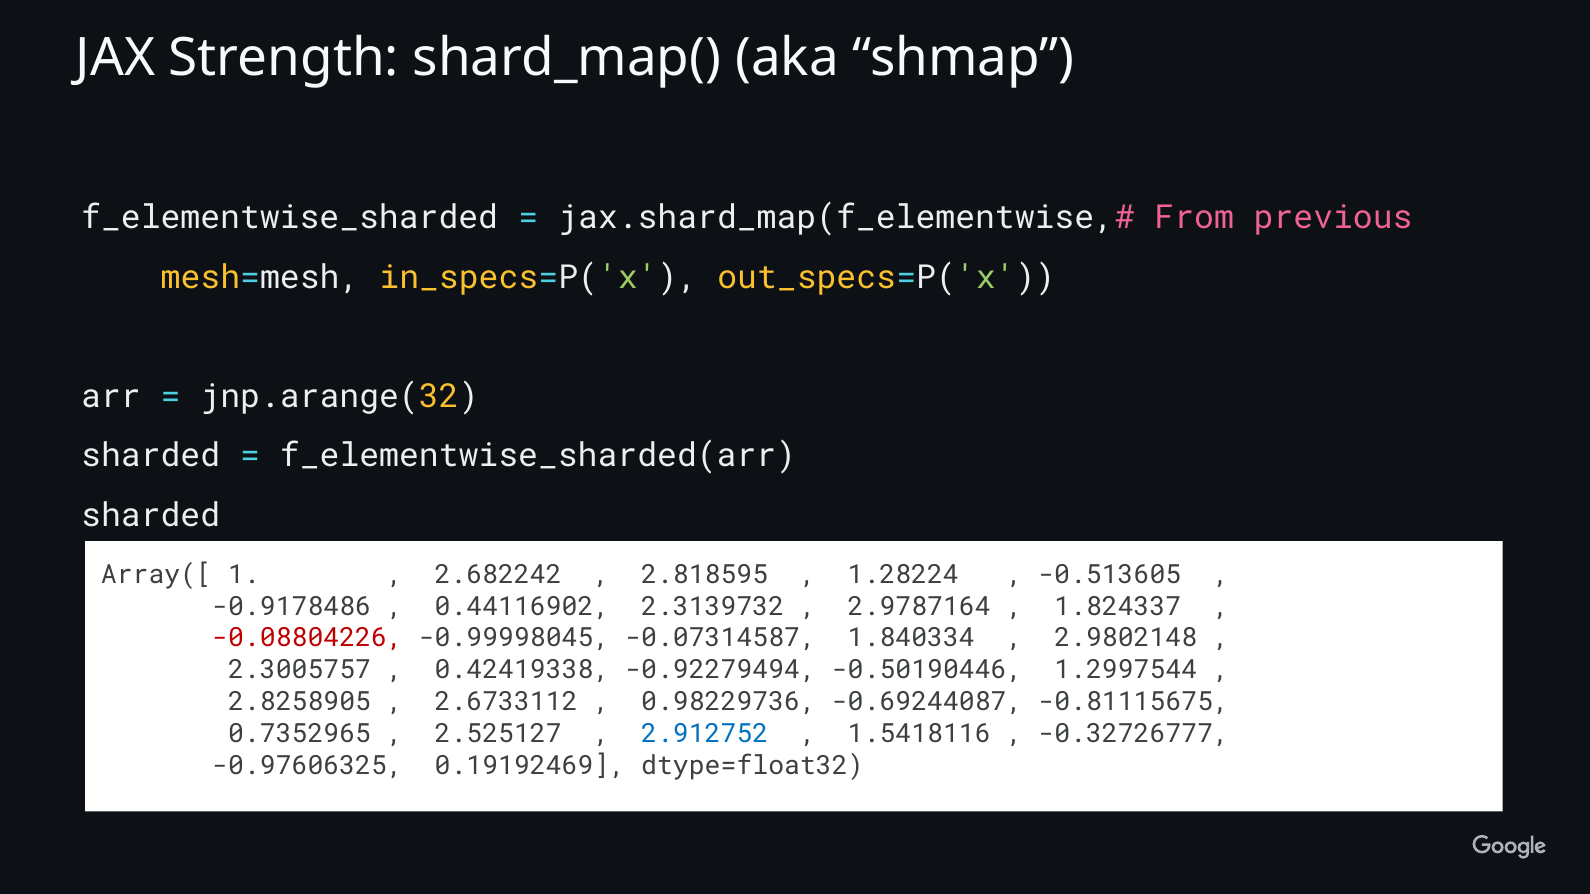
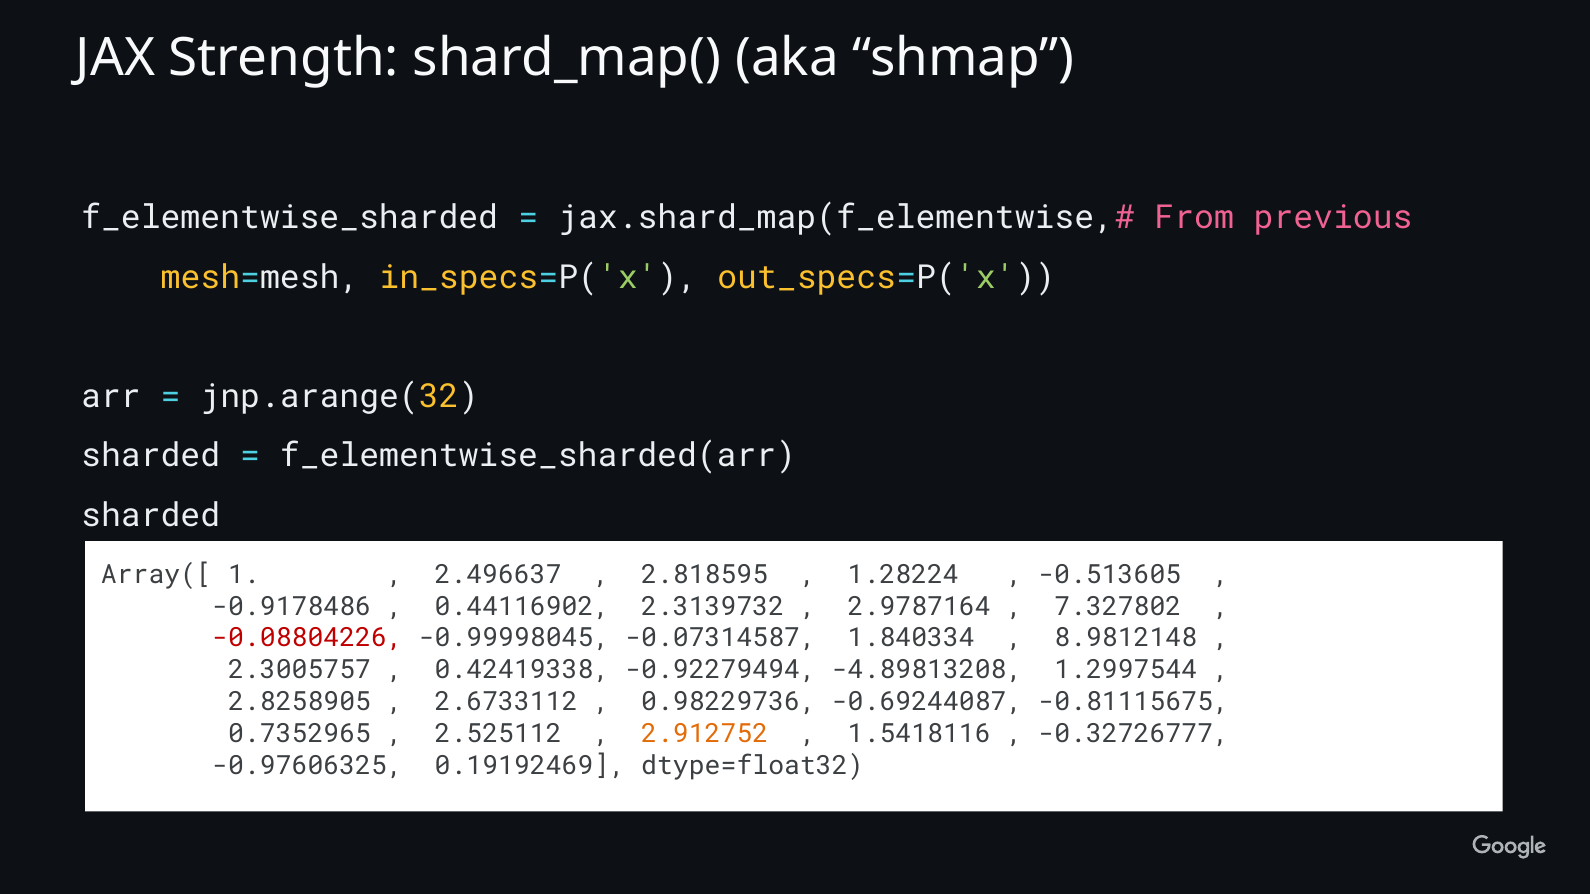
2.682242: 2.682242 -> 2.496637
1.824337: 1.824337 -> 7.327802
2.9802148: 2.9802148 -> 8.9812148
-0.50190446: -0.50190446 -> -4.89813208
2.525127: 2.525127 -> 2.525112
2.912752 colour: blue -> orange
